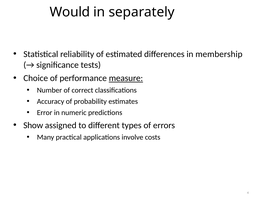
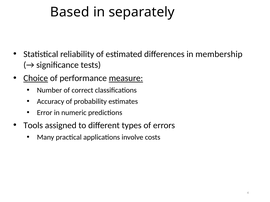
Would: Would -> Based
Choice underline: none -> present
Show: Show -> Tools
